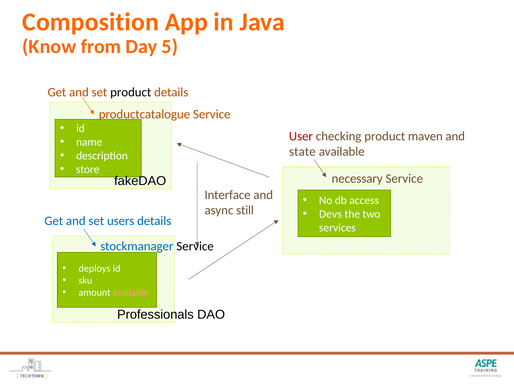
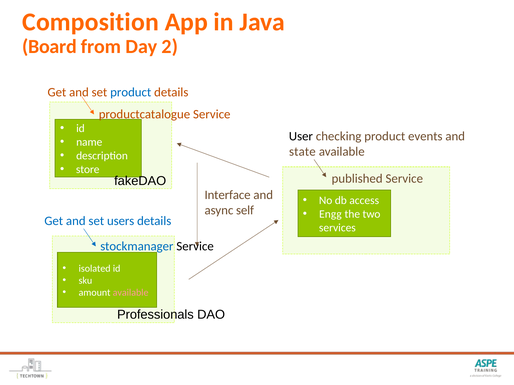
Know: Know -> Board
5: 5 -> 2
product at (131, 92) colour: black -> blue
User colour: red -> black
maven: maven -> events
necessary: necessary -> published
still: still -> self
Devs: Devs -> Engg
deploys: deploys -> isolated
